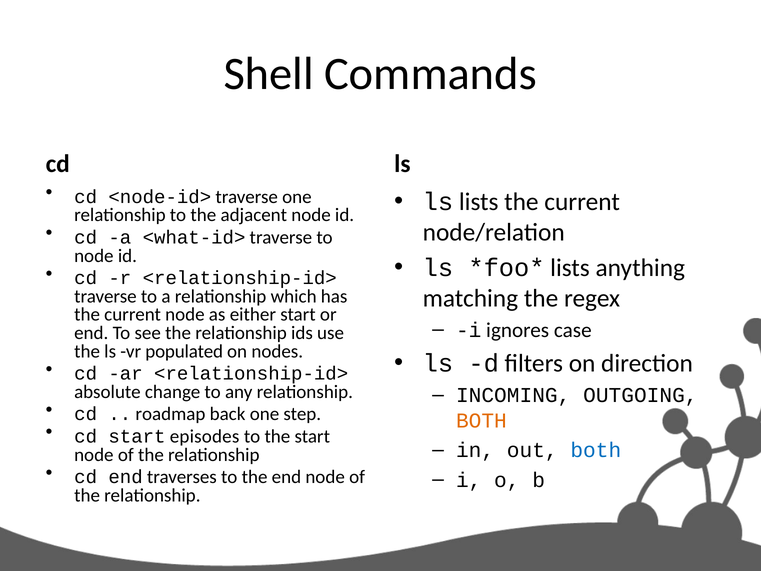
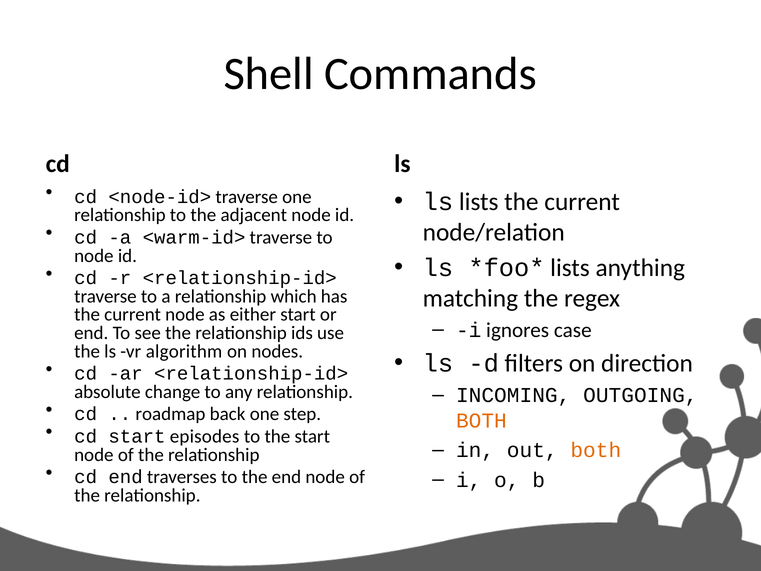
<what-id>: <what-id> -> <warm-id>
populated: populated -> algorithm
both at (596, 450) colour: blue -> orange
